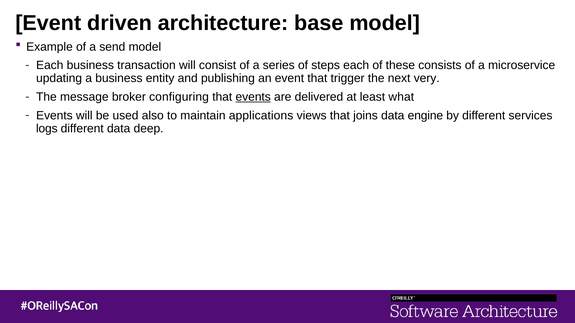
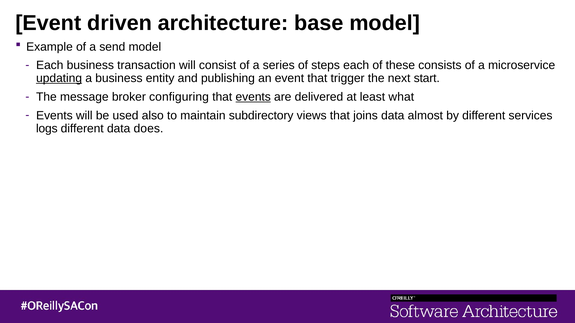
updating underline: none -> present
very: very -> start
applications: applications -> subdirectory
engine: engine -> almost
deep: deep -> does
